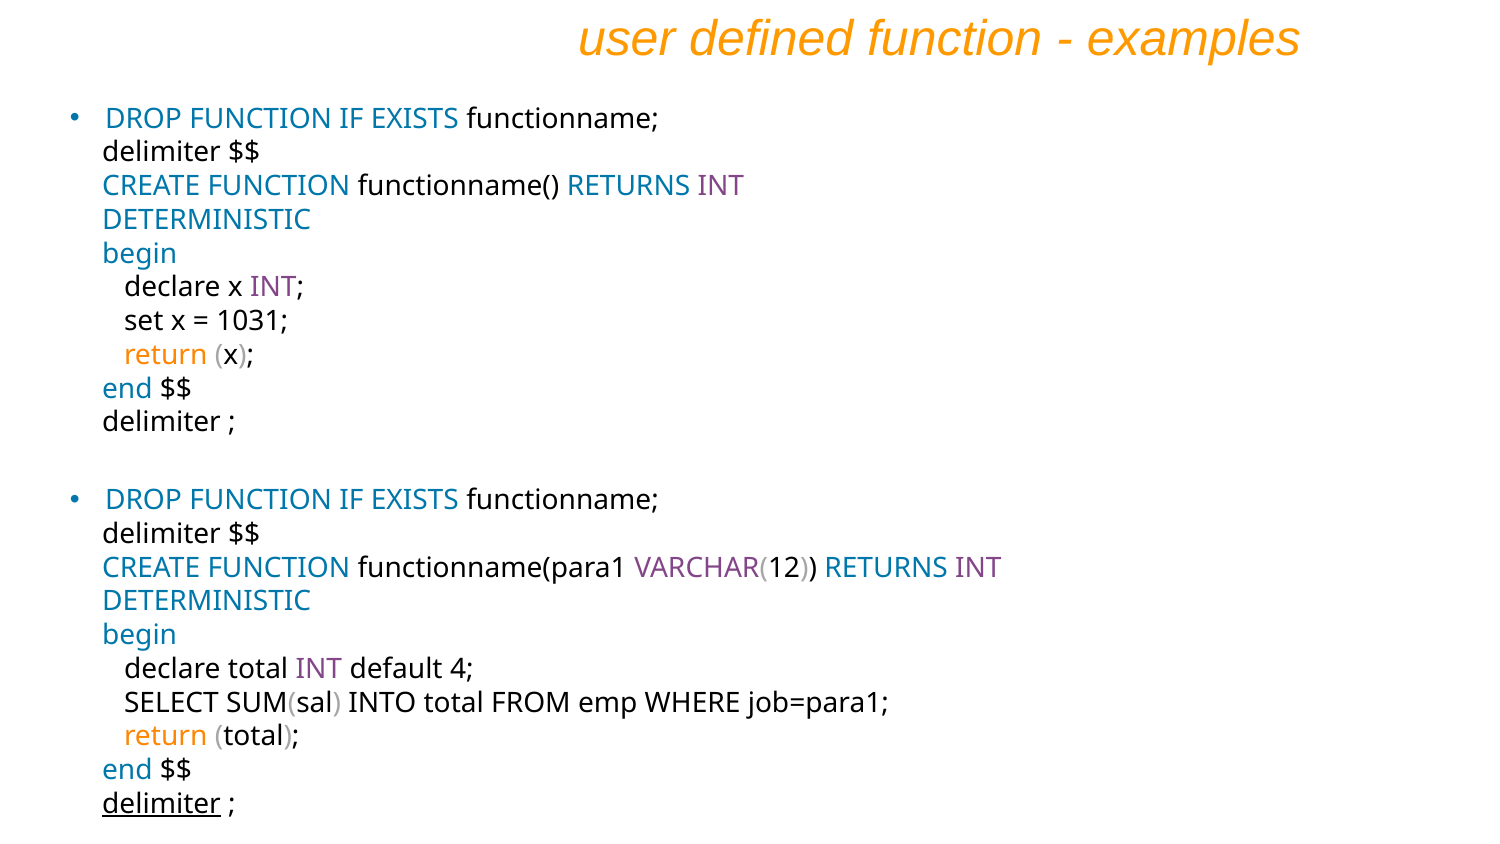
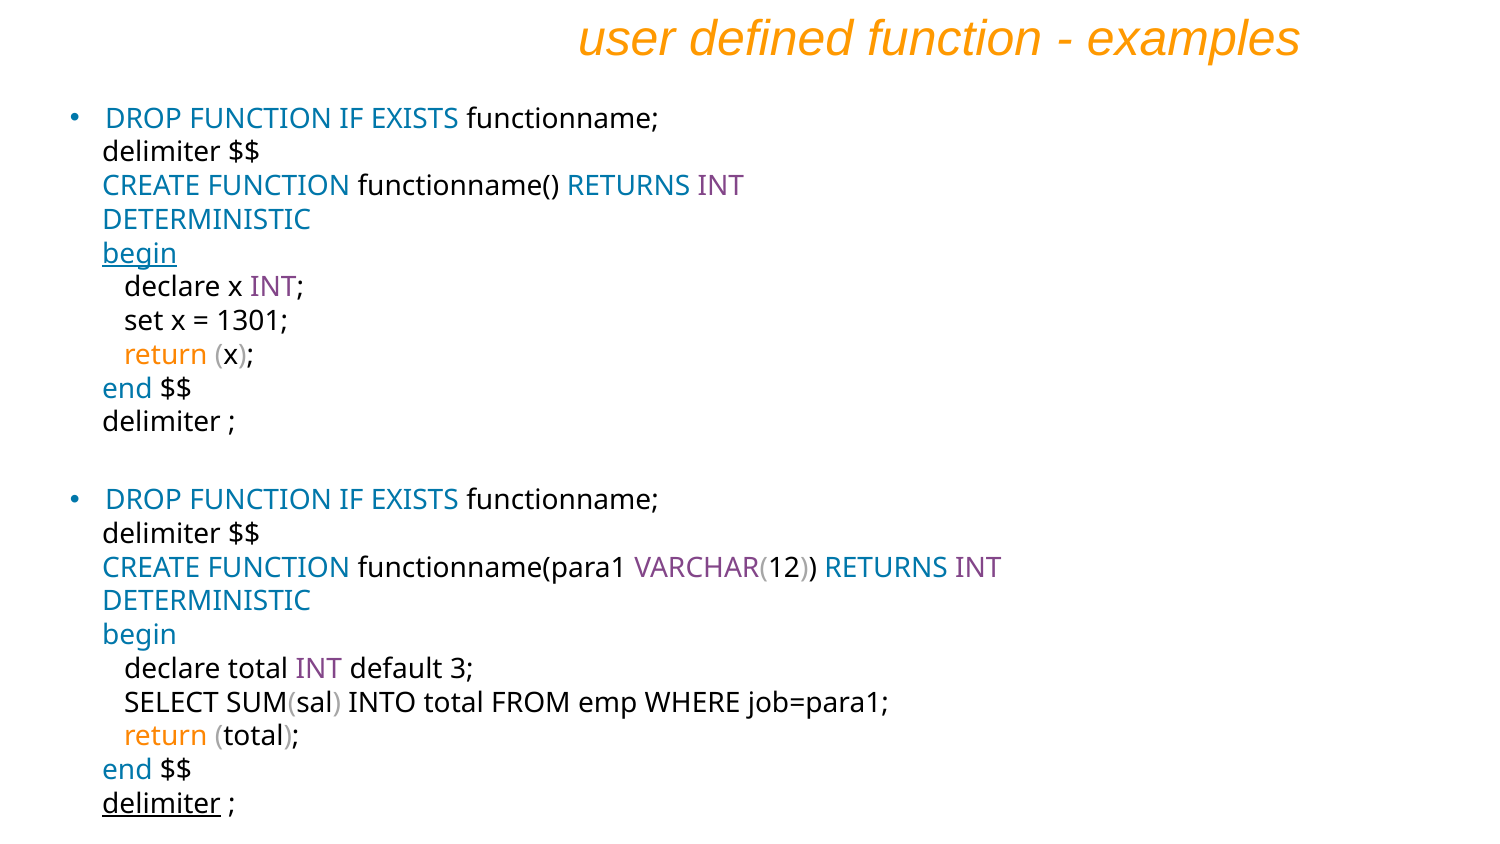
begin at (140, 254) underline: none -> present
1031: 1031 -> 1301
4: 4 -> 3
